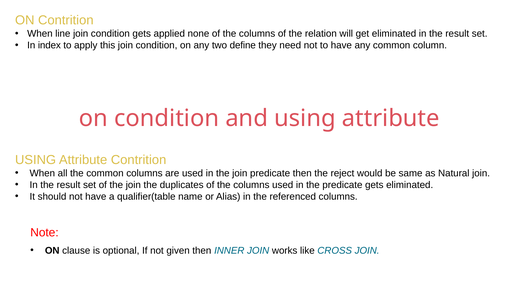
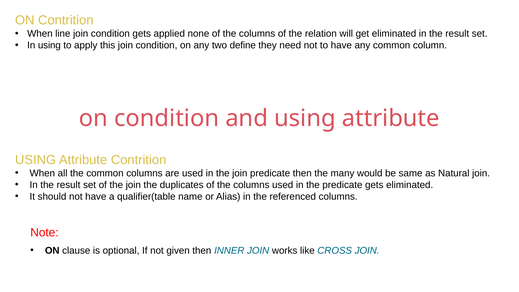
In index: index -> using
reject: reject -> many
